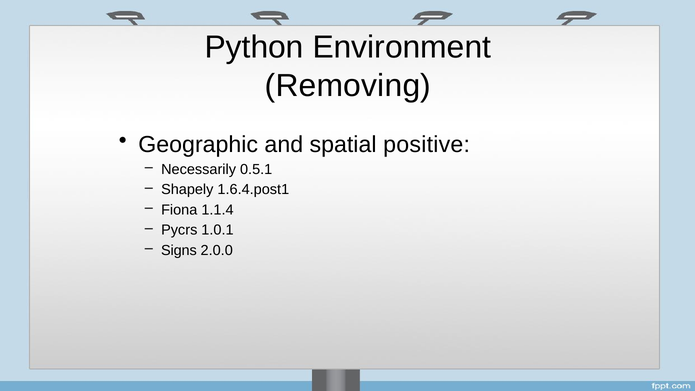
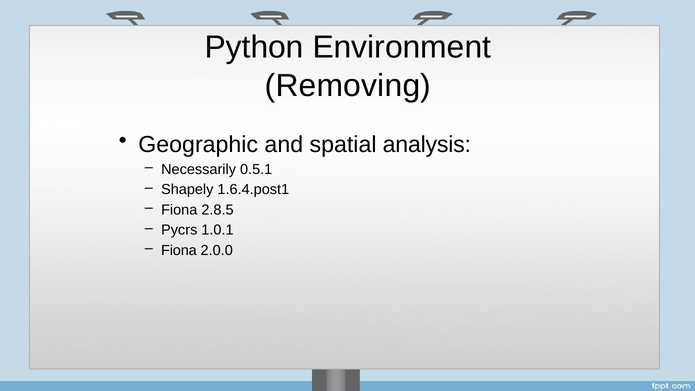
positive: positive -> analysis
1.1.4: 1.1.4 -> 2.8.5
Signs at (179, 250): Signs -> Fiona
